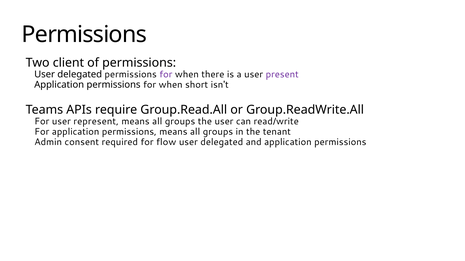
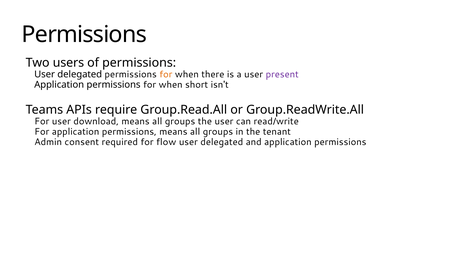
client: client -> users
for at (166, 75) colour: purple -> orange
represent: represent -> download
